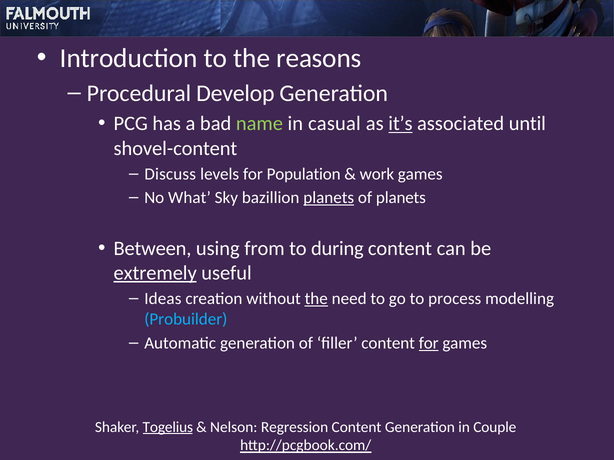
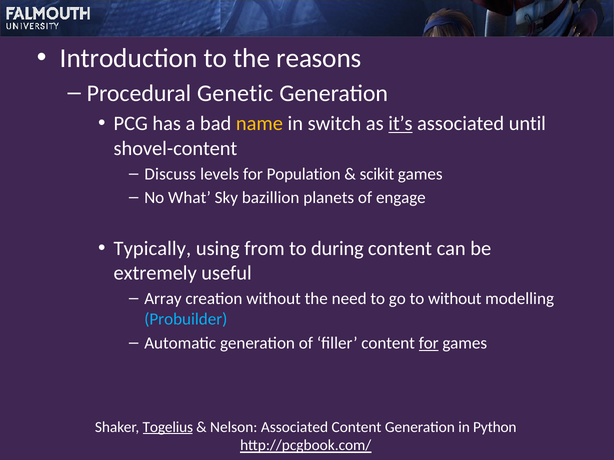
Develop: Develop -> Genetic
name colour: light green -> yellow
casual: casual -> switch
work: work -> scikit
planets at (329, 198) underline: present -> none
of planets: planets -> engage
Between: Between -> Typically
extremely underline: present -> none
Ideas: Ideas -> Array
the at (316, 299) underline: present -> none
to process: process -> without
Nelson Regression: Regression -> Associated
Couple: Couple -> Python
